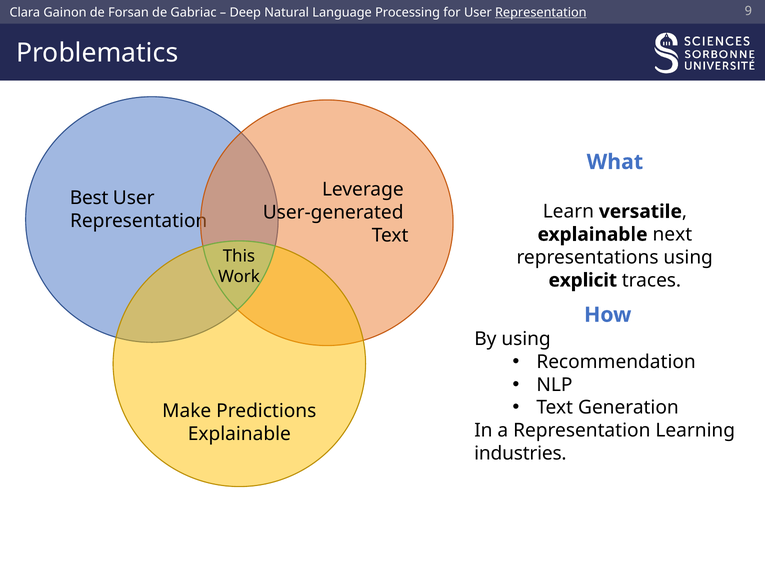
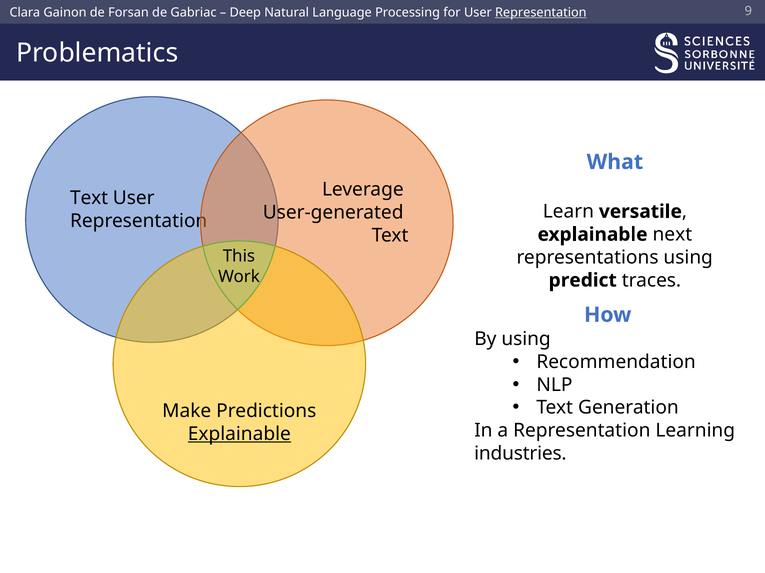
Best at (89, 198): Best -> Text
explicit: explicit -> predict
Explainable at (239, 434) underline: none -> present
